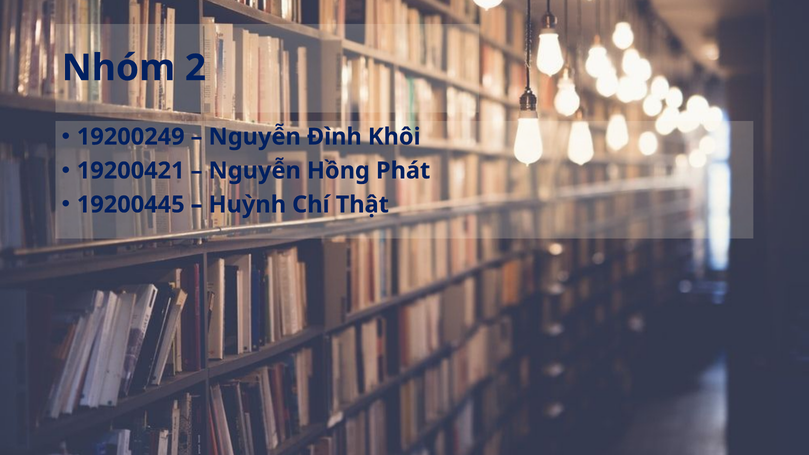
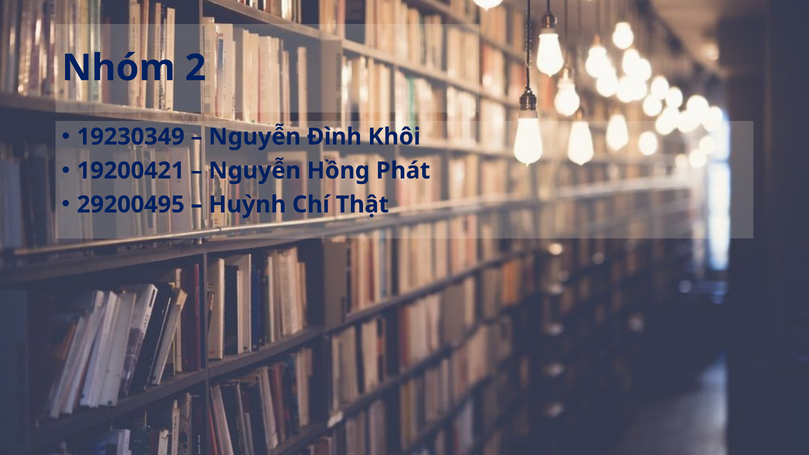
19200249: 19200249 -> 19230349
19200445: 19200445 -> 29200495
